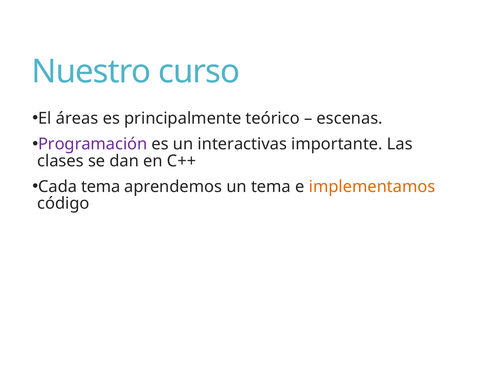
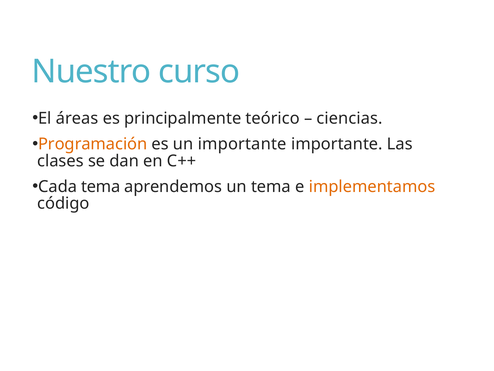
escenas: escenas -> ciencias
Programación colour: purple -> orange
un interactivas: interactivas -> importante
